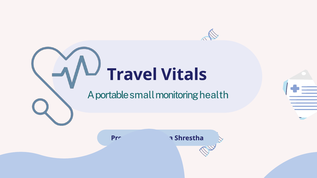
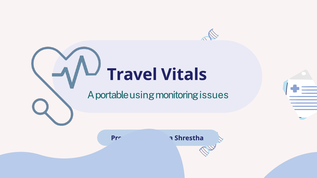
small: small -> using
health: health -> issues
